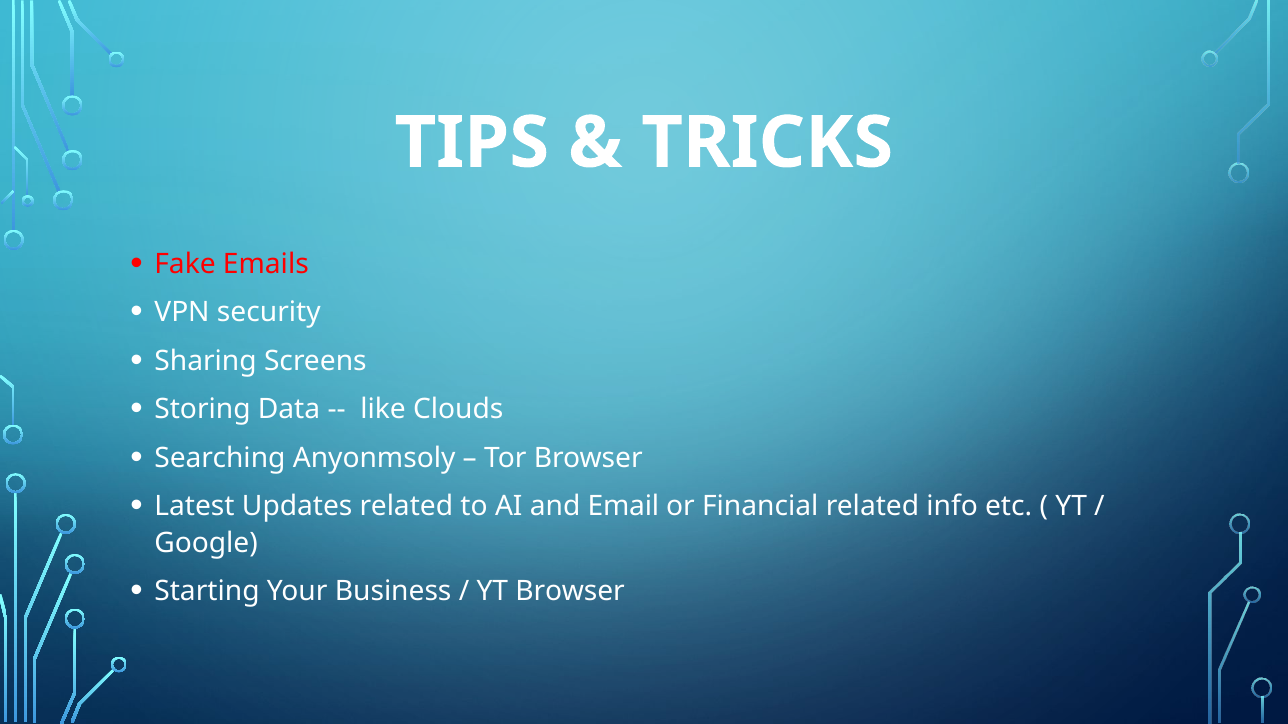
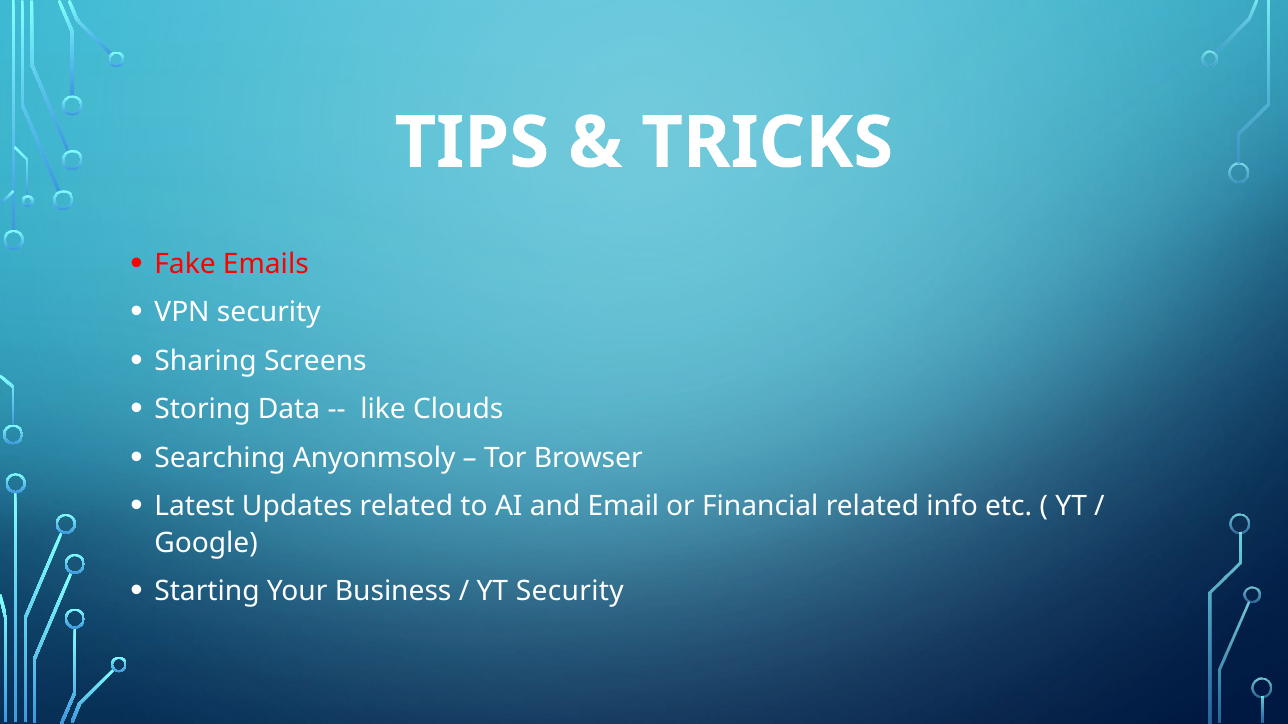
YT Browser: Browser -> Security
